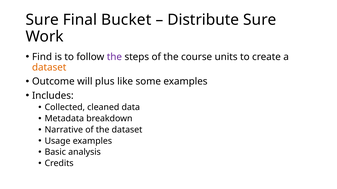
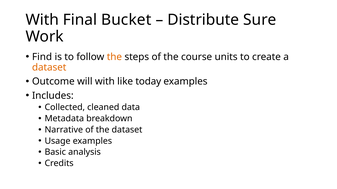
Sure at (42, 20): Sure -> With
the at (114, 57) colour: purple -> orange
will plus: plus -> with
some: some -> today
